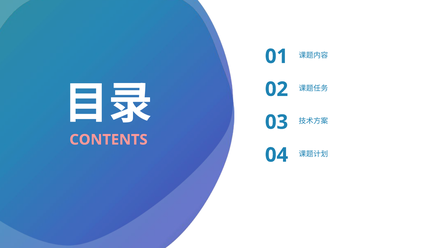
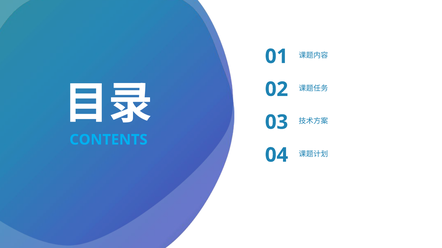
CONTENTS colour: pink -> light blue
